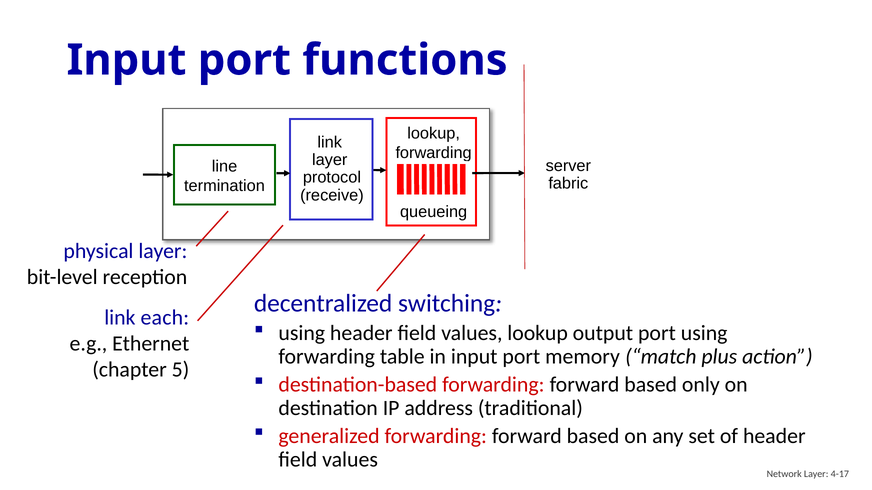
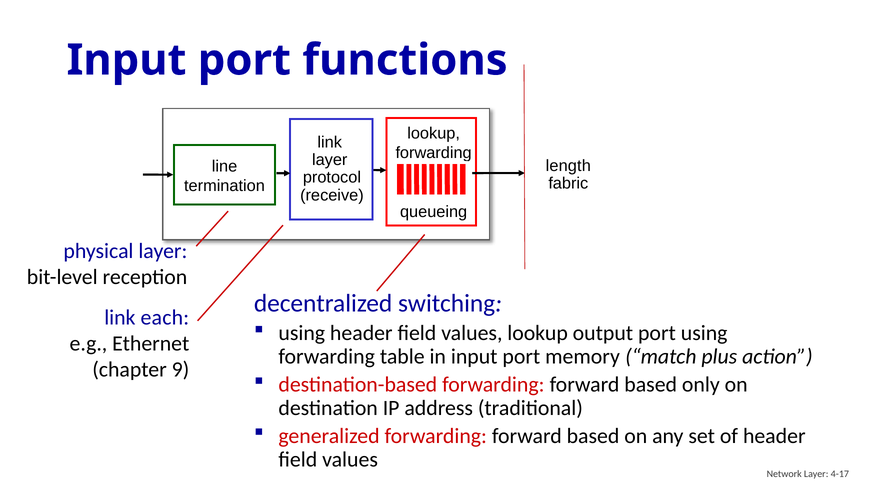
server: server -> length
5: 5 -> 9
